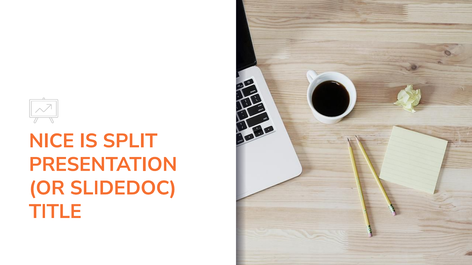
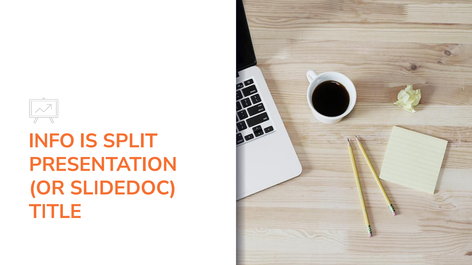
NICE: NICE -> INFO
